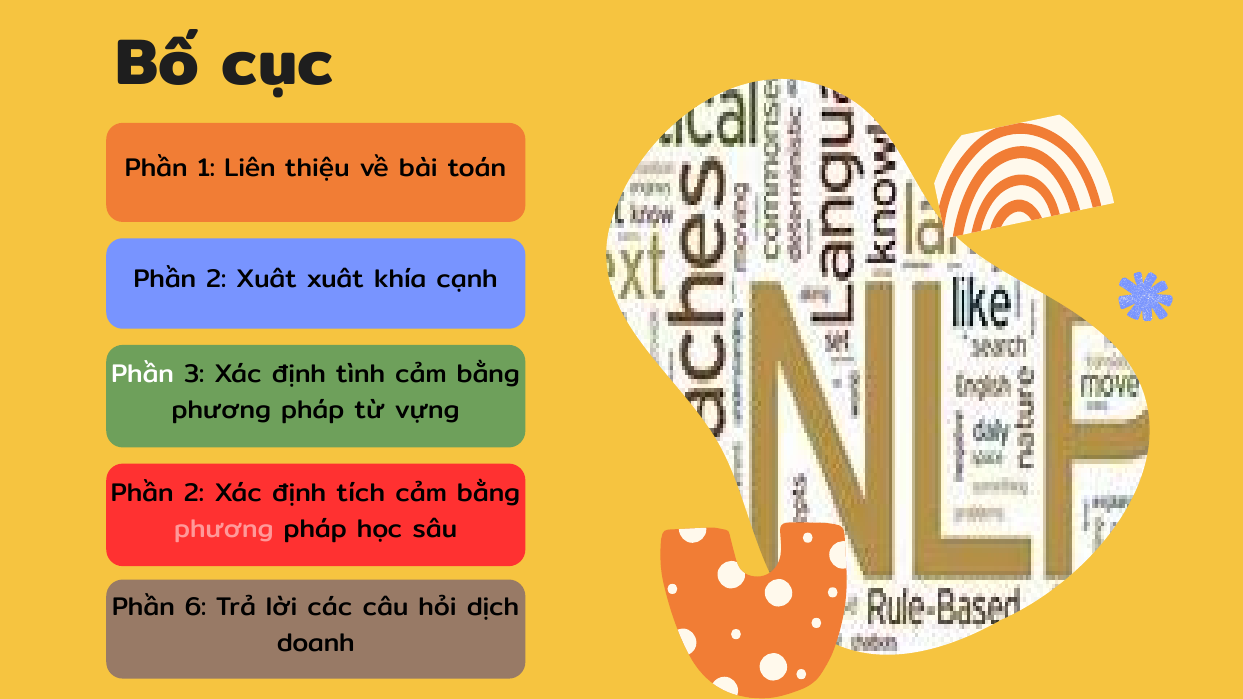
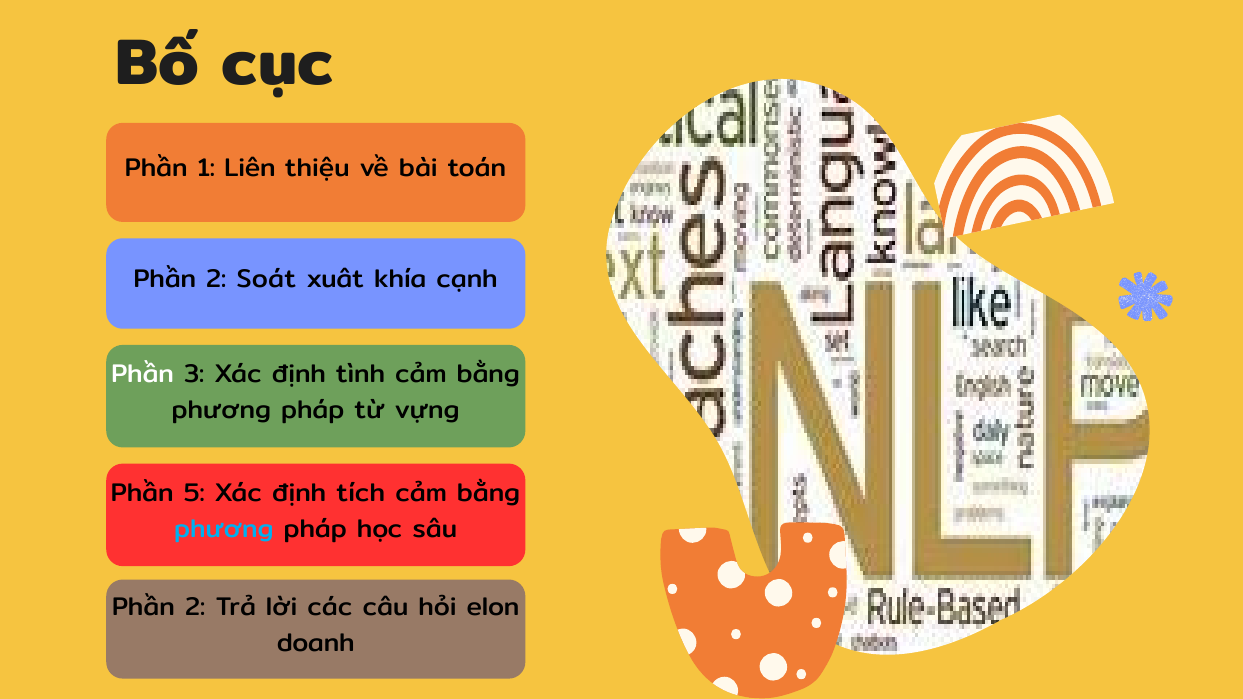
2 Xuât: Xuât -> Soát
2 at (194, 493): 2 -> 5
phương at (224, 529) colour: pink -> light blue
6 at (195, 607): 6 -> 2
dịch: dịch -> elon
